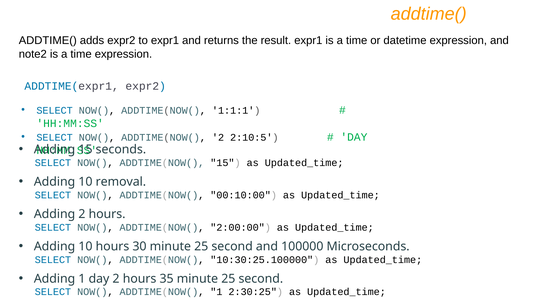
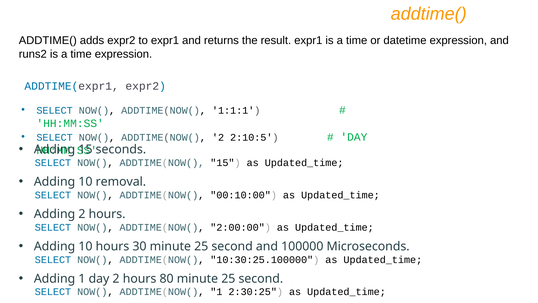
note2: note2 -> runs2
35: 35 -> 80
